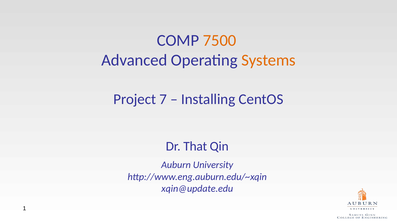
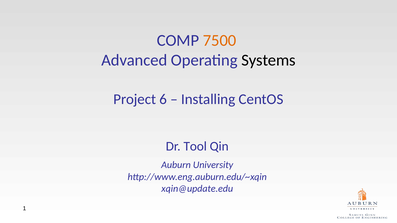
Systems colour: orange -> black
7: 7 -> 6
That: That -> Tool
